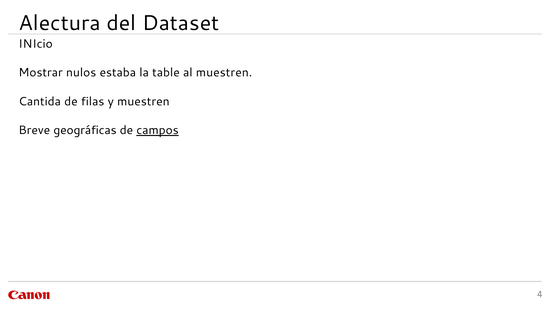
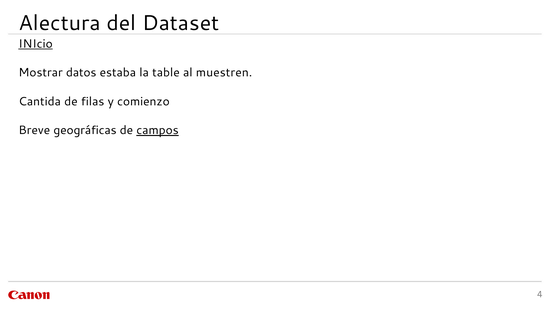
INIcio underline: none -> present
nulos: nulos -> datos
y muestren: muestren -> comienzo
